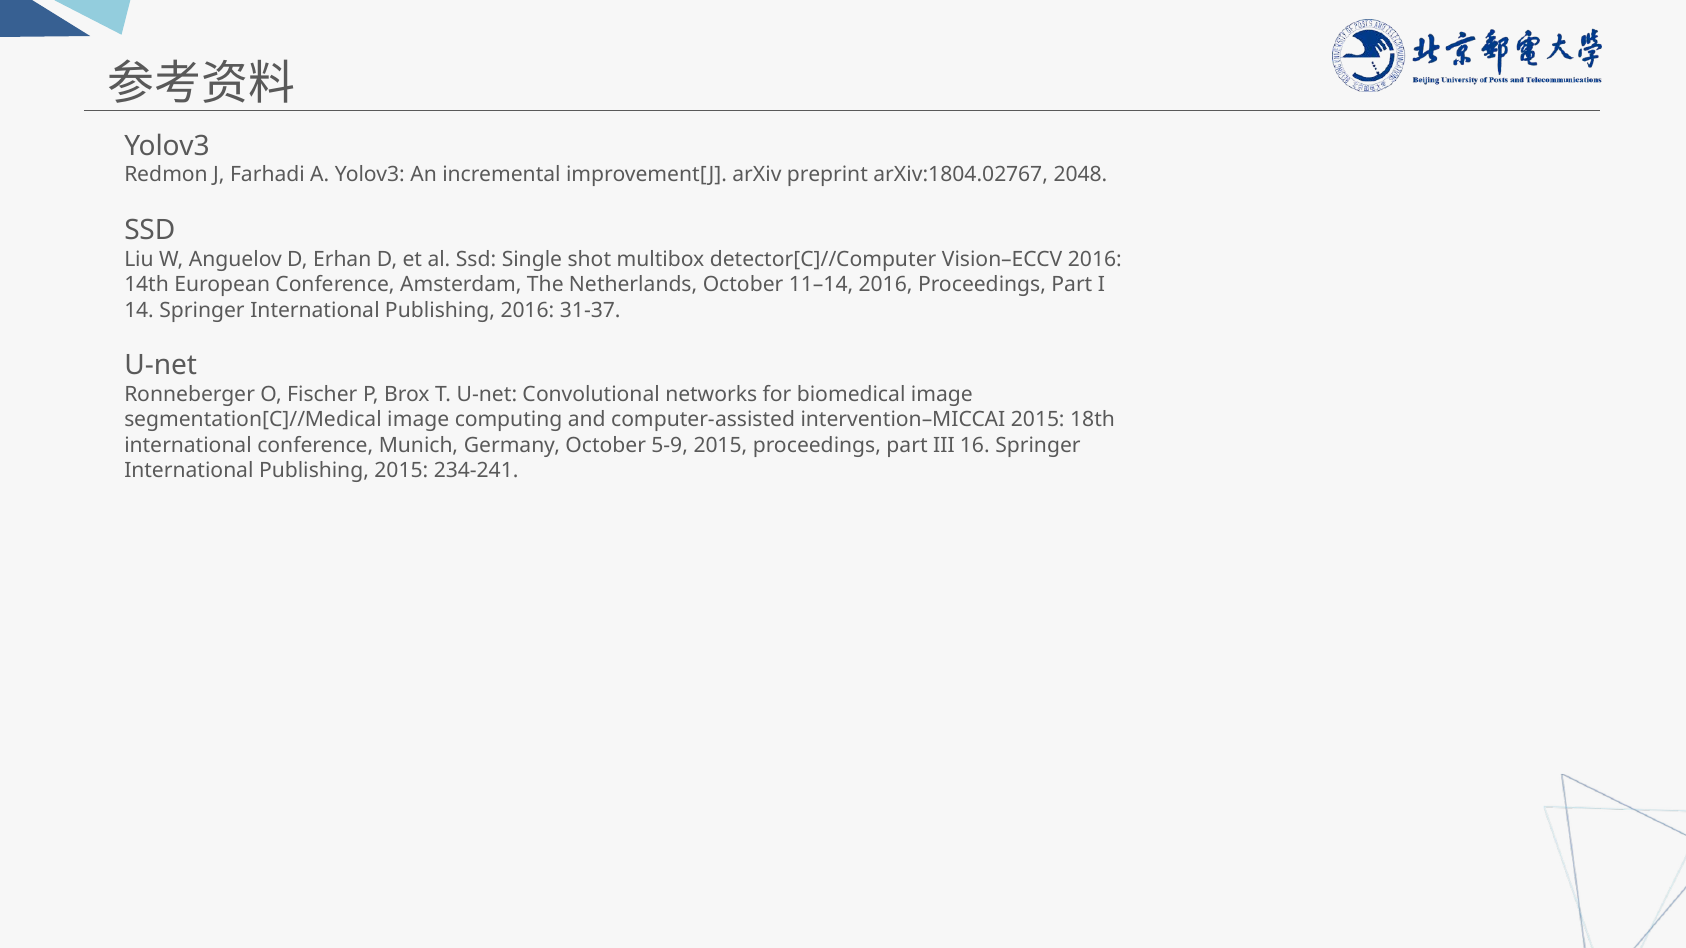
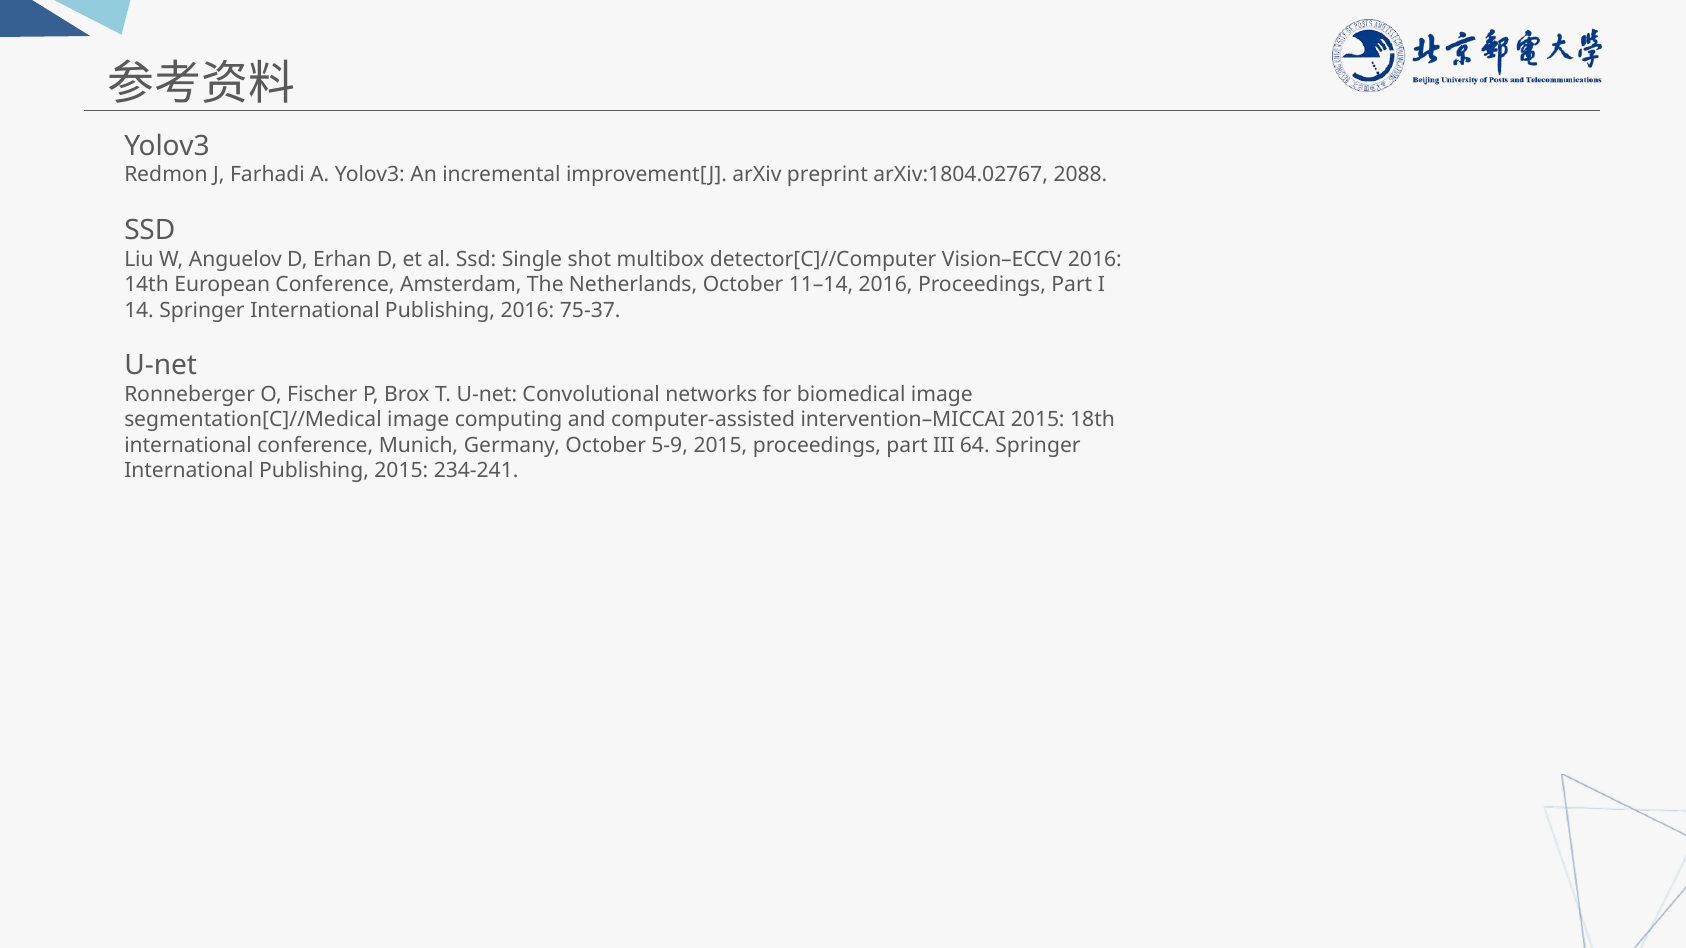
2048: 2048 -> 2088
31-37: 31-37 -> 75-37
16: 16 -> 64
